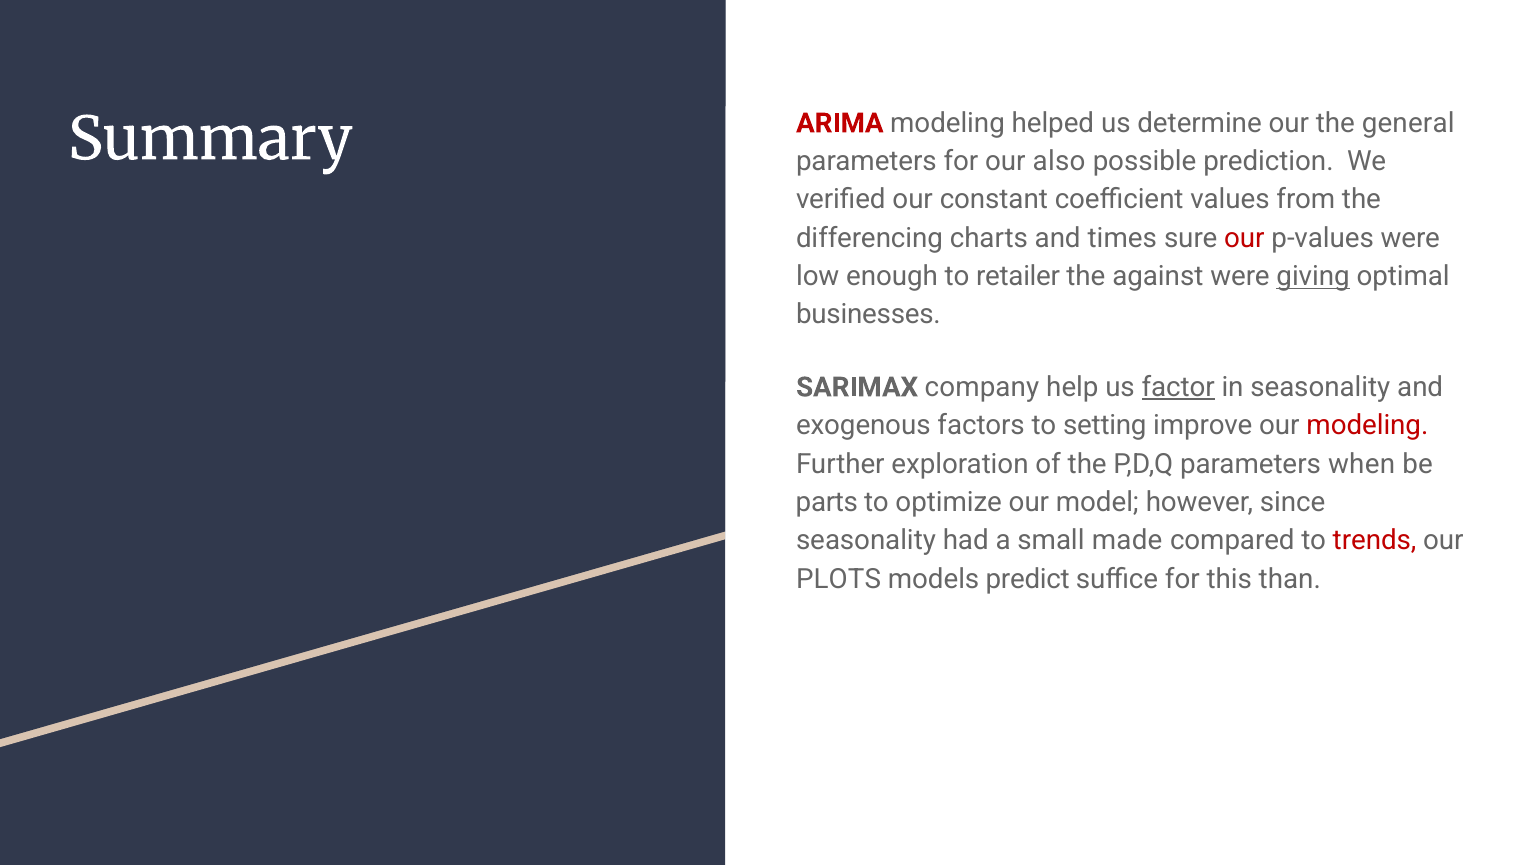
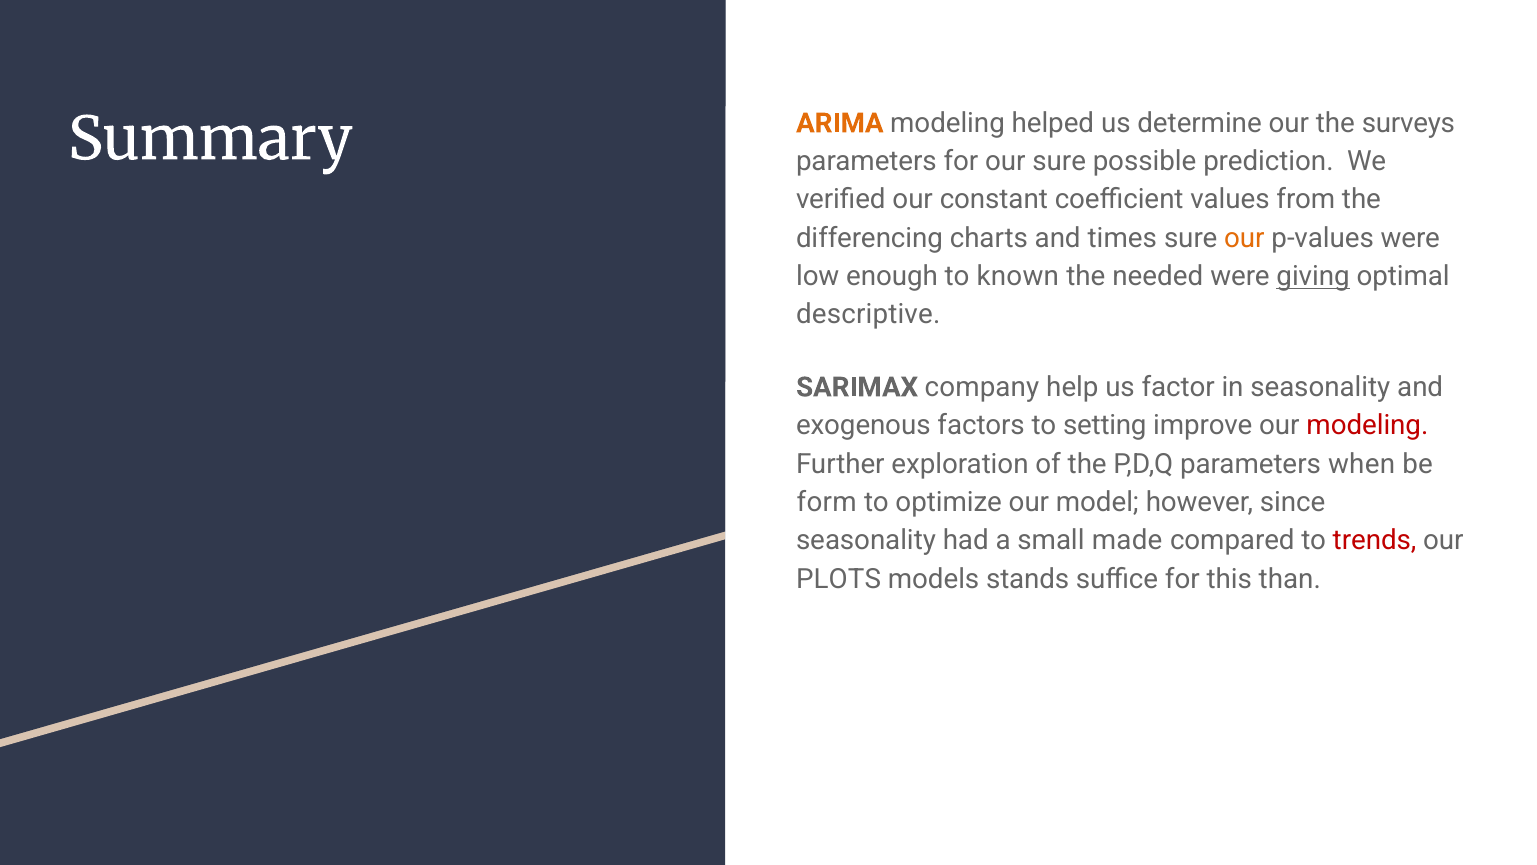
ARIMA colour: red -> orange
general: general -> surveys
our also: also -> sure
our at (1244, 238) colour: red -> orange
retailer: retailer -> known
against: against -> needed
businesses: businesses -> descriptive
factor underline: present -> none
parts: parts -> form
predict: predict -> stands
